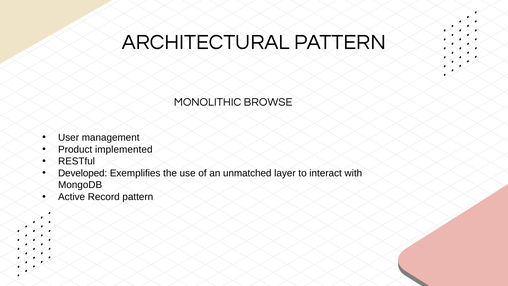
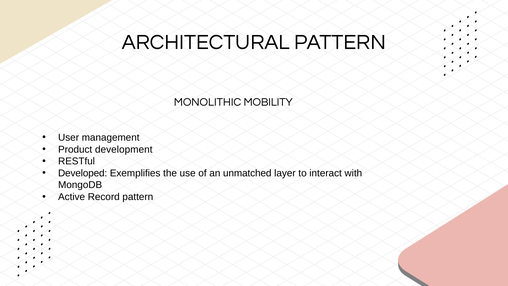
BROWSE: BROWSE -> MOBILITY
implemented: implemented -> development
